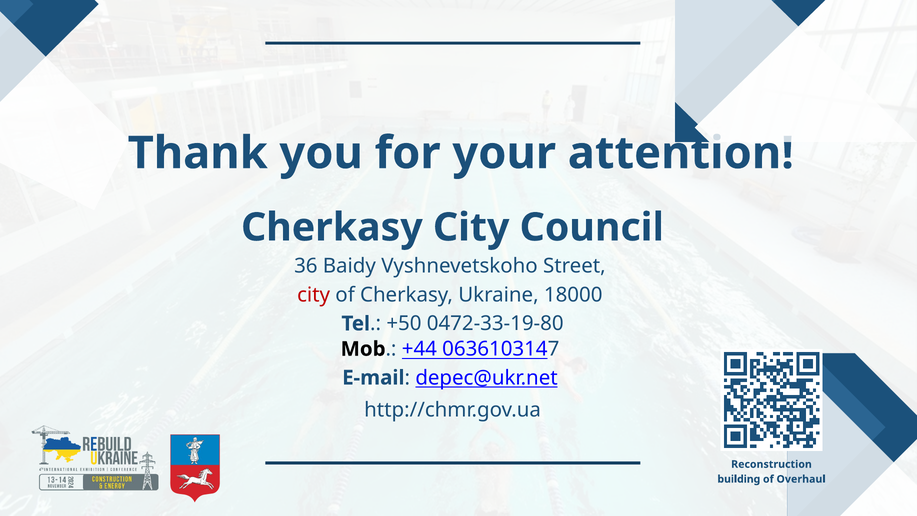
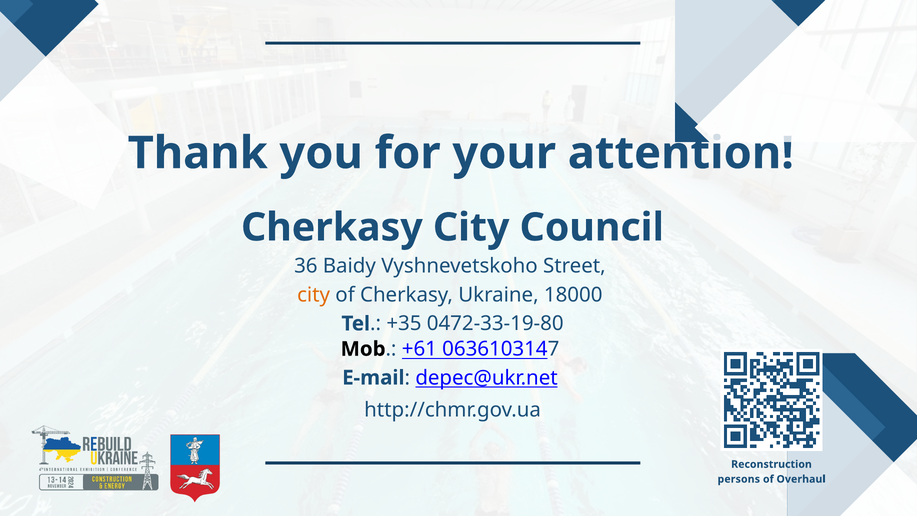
city at (314, 295) colour: red -> orange
+50: +50 -> +35
+44: +44 -> +61
building: building -> persons
